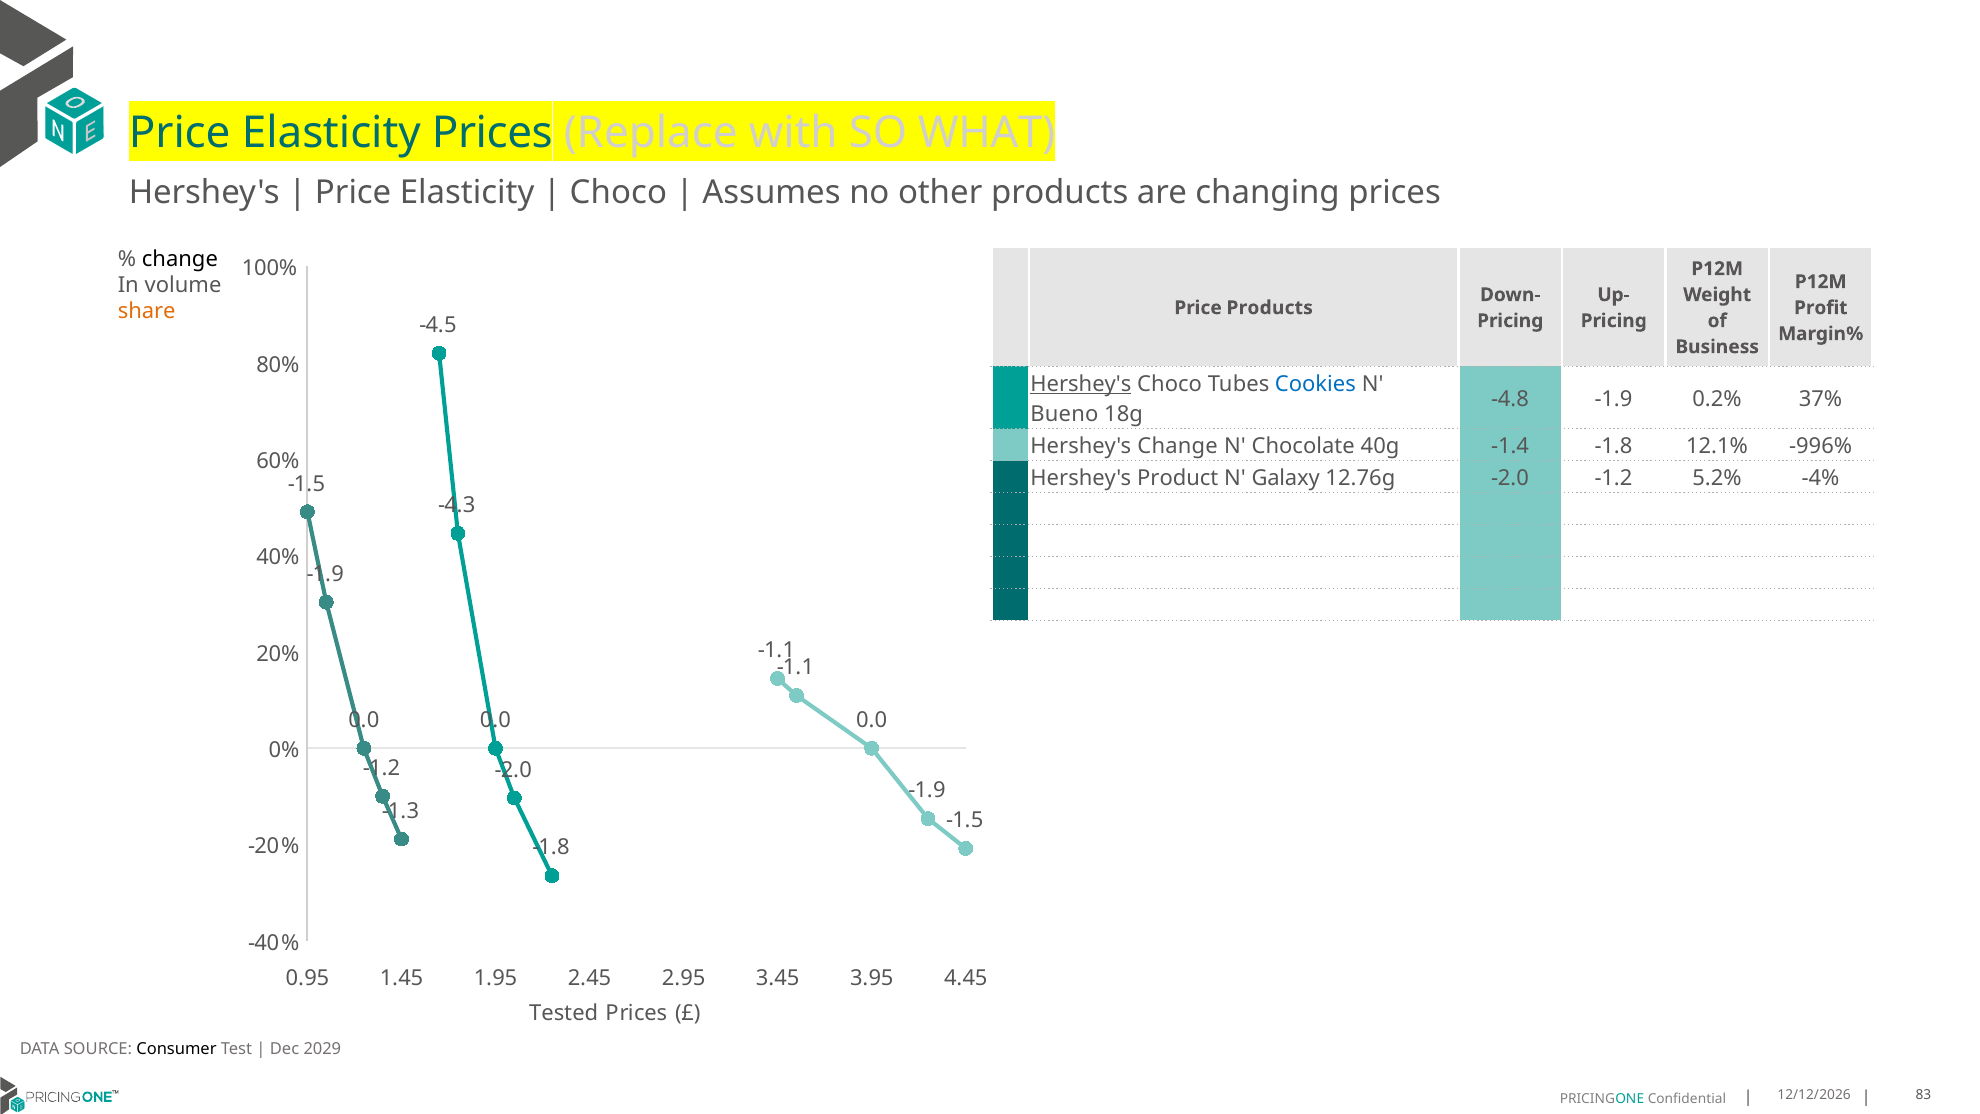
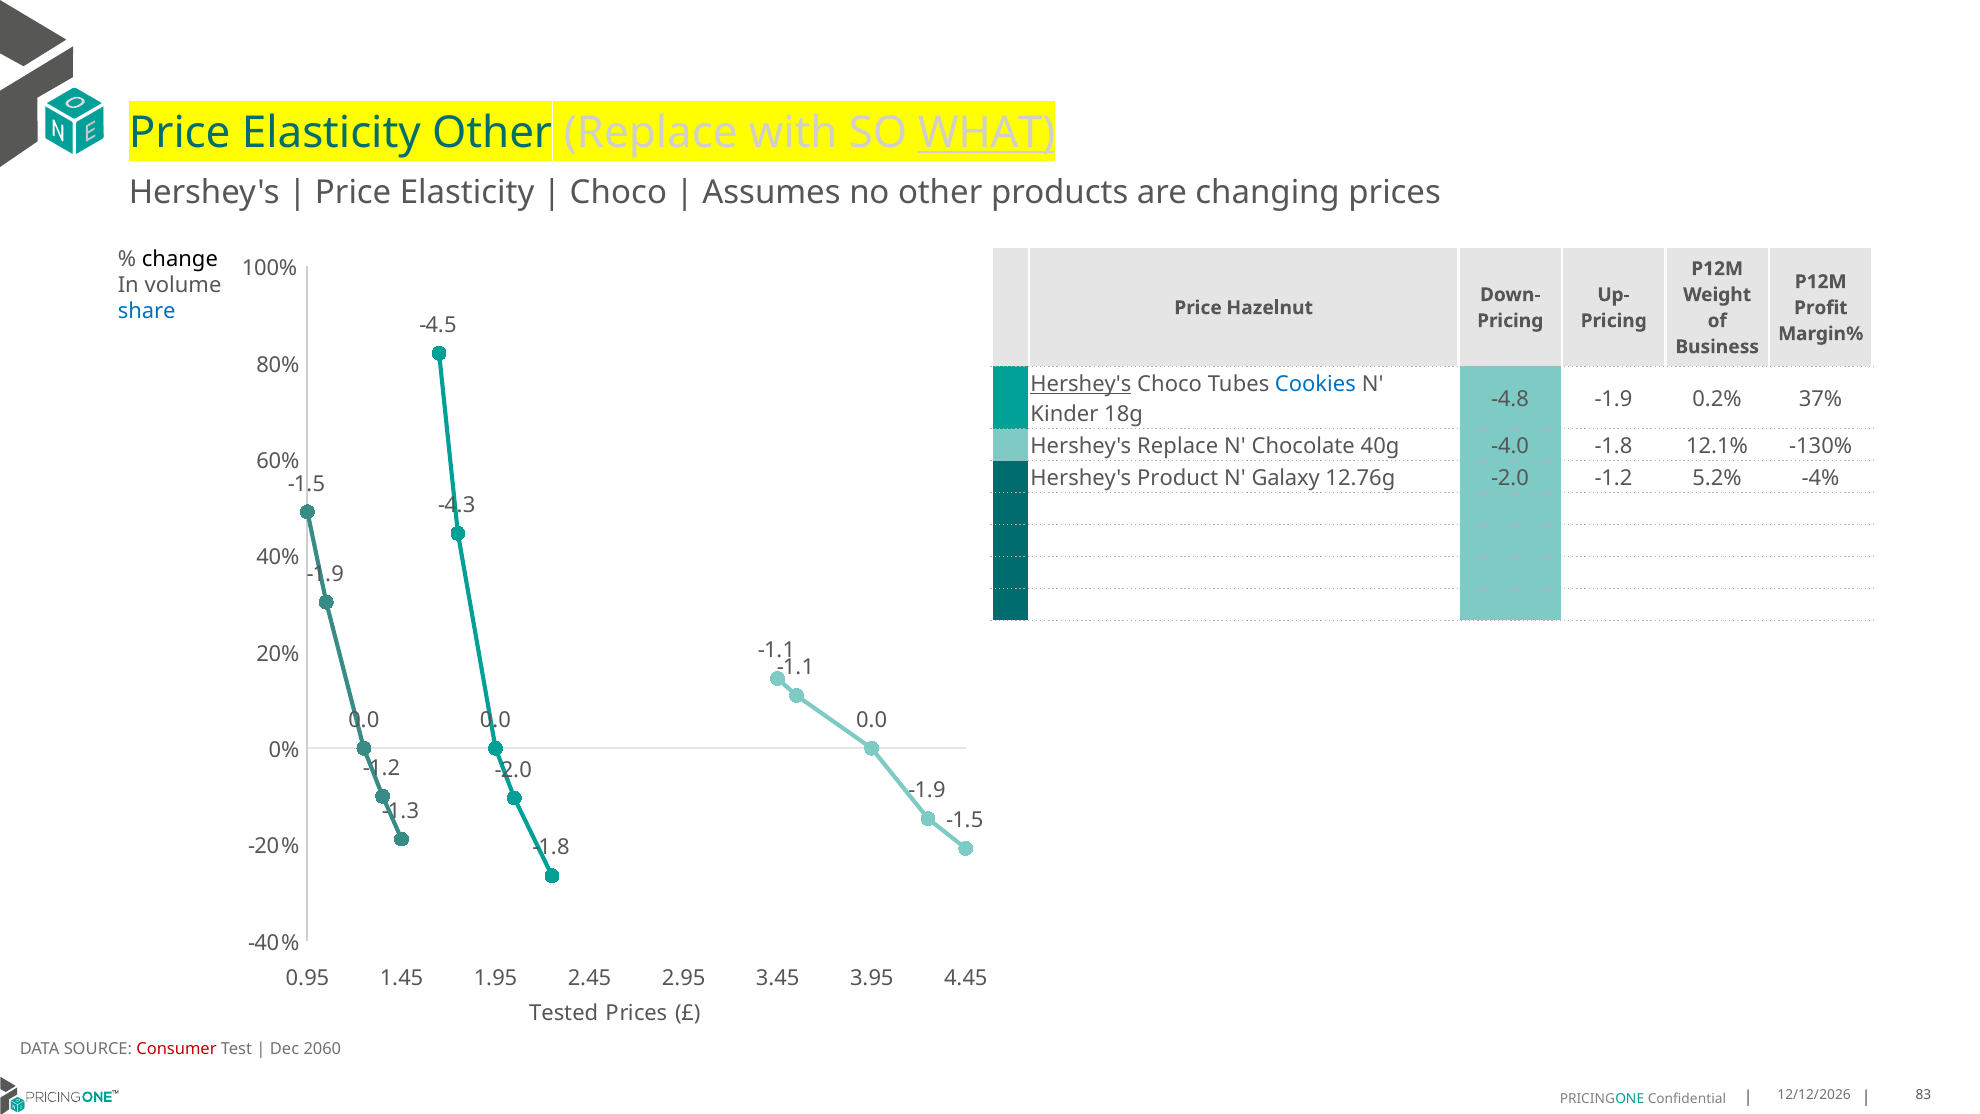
Elasticity Prices: Prices -> Other
WHAT underline: none -> present
Price Products: Products -> Hazelnut
share colour: orange -> blue
Bueno: Bueno -> Kinder
Hershey's Change: Change -> Replace
-1.4: -1.4 -> -4.0
-996%: -996% -> -130%
Consumer colour: black -> red
2029: 2029 -> 2060
